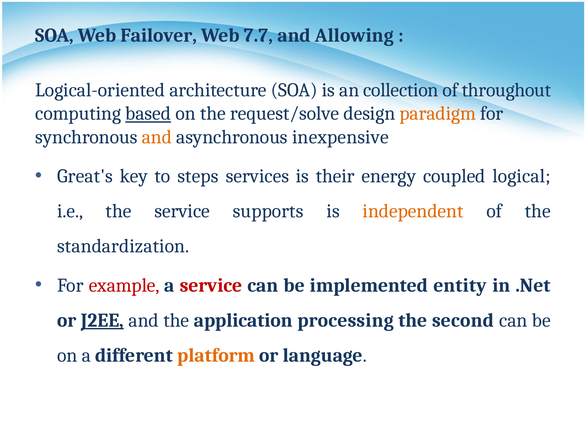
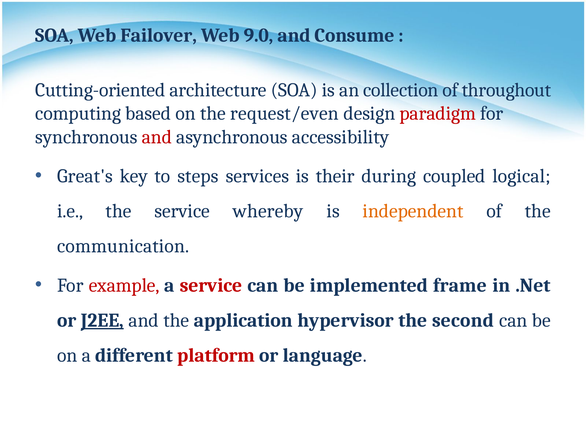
7.7: 7.7 -> 9.0
Allowing: Allowing -> Consume
Logical-oriented: Logical-oriented -> Cutting-oriented
based underline: present -> none
request/solve: request/solve -> request/even
paradigm colour: orange -> red
and at (157, 137) colour: orange -> red
inexpensive: inexpensive -> accessibility
energy: energy -> during
supports: supports -> whereby
standardization: standardization -> communication
entity: entity -> frame
processing: processing -> hypervisor
platform colour: orange -> red
